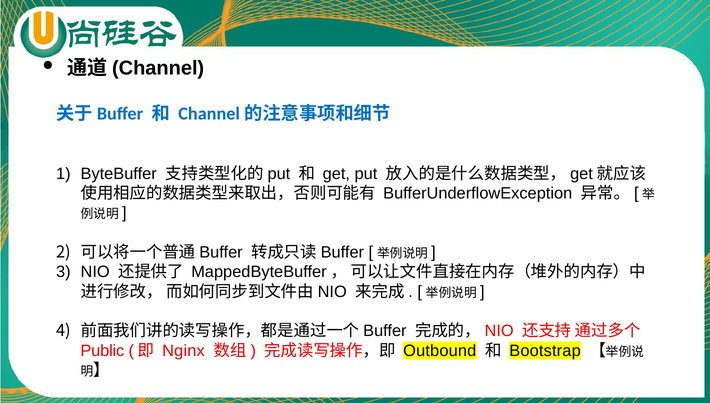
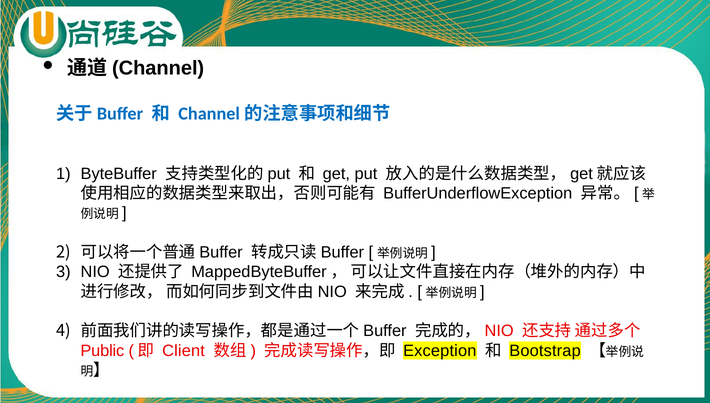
Nginx: Nginx -> Client
Outbound: Outbound -> Exception
